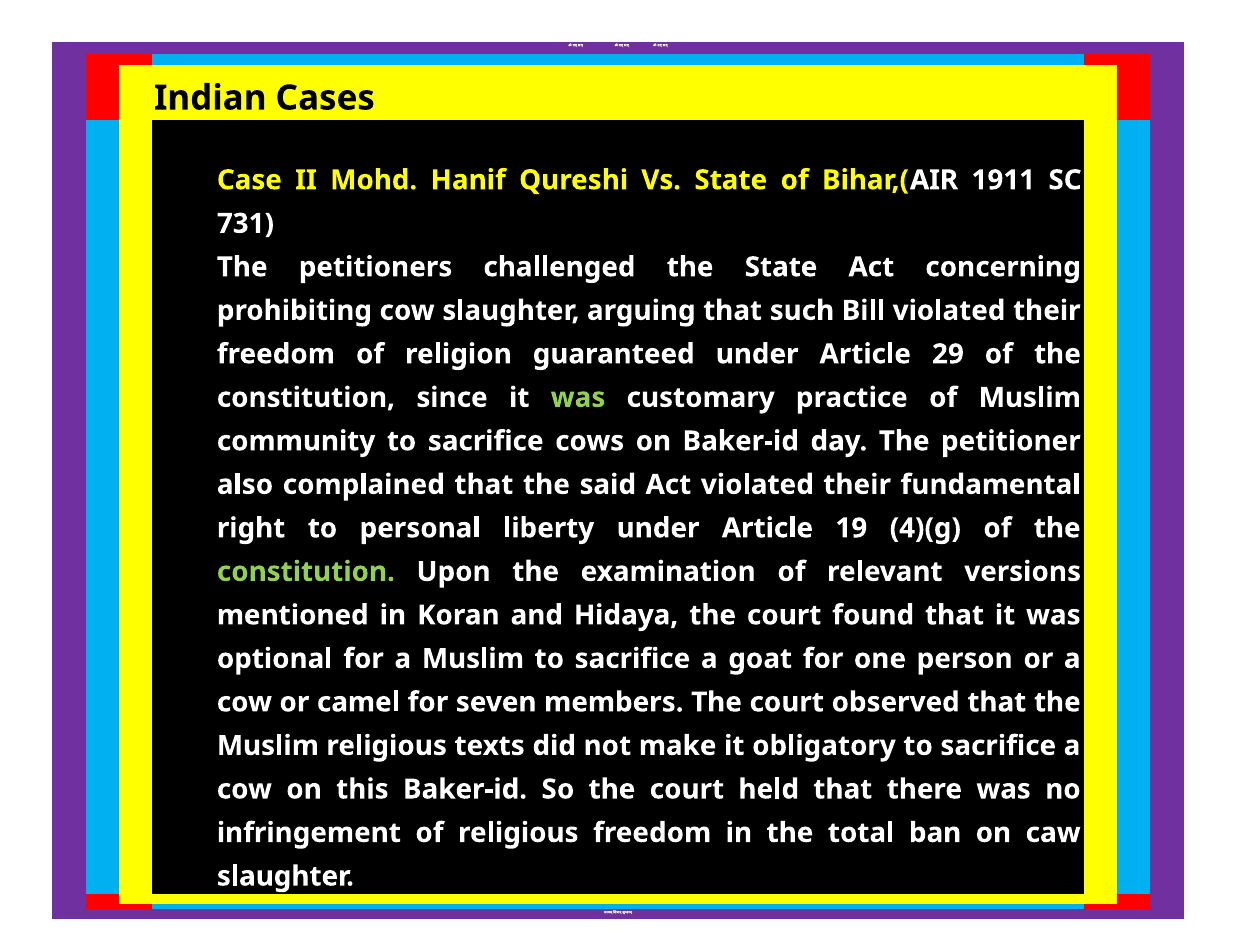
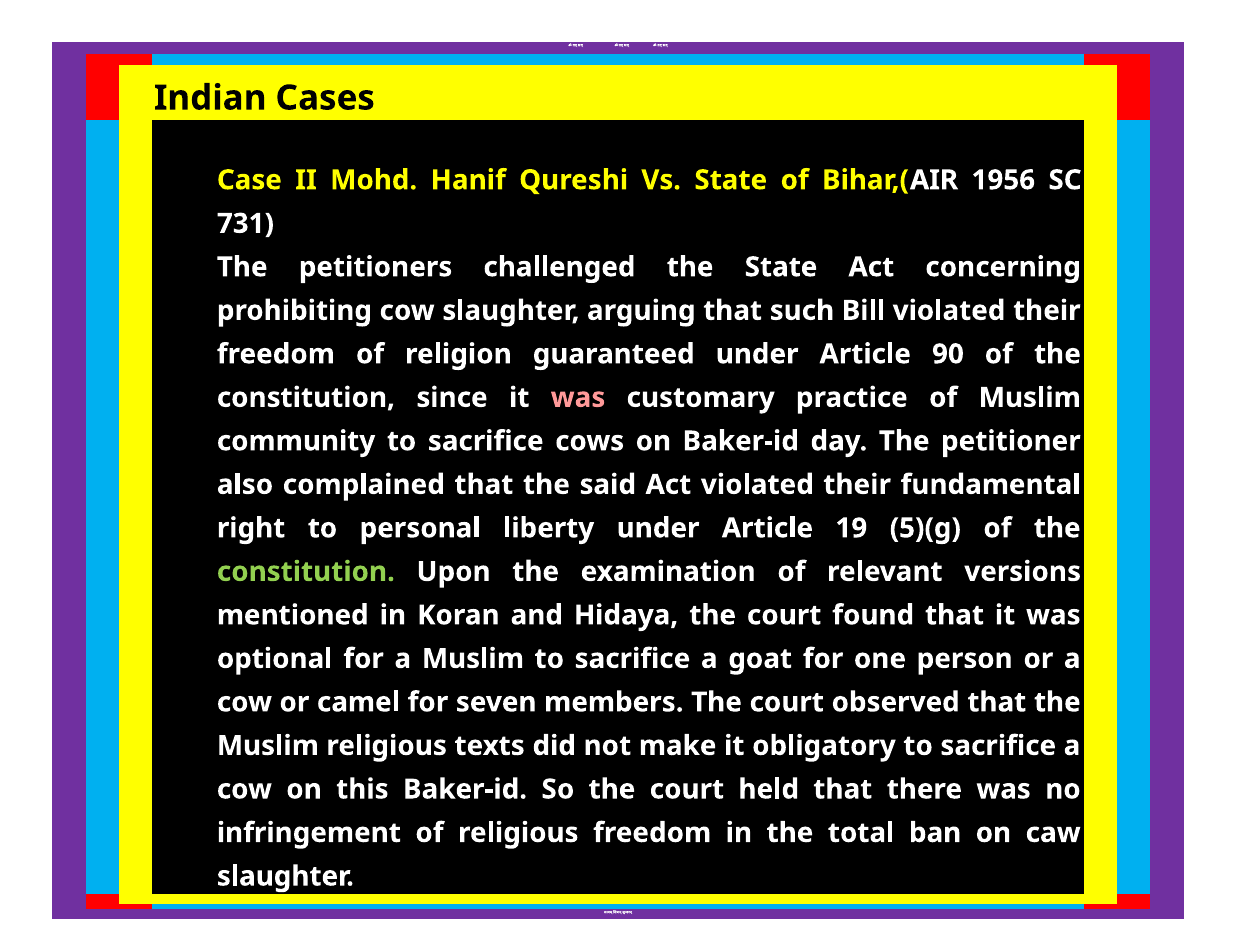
1911: 1911 -> 1956
29: 29 -> 90
was at (578, 398) colour: light green -> pink
4)(g: 4)(g -> 5)(g
